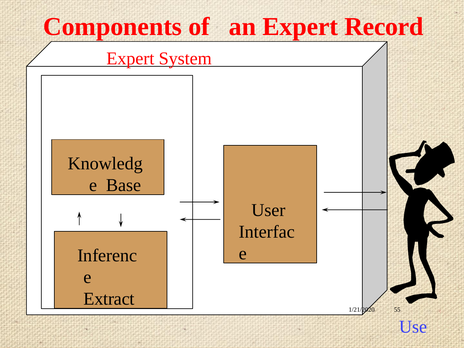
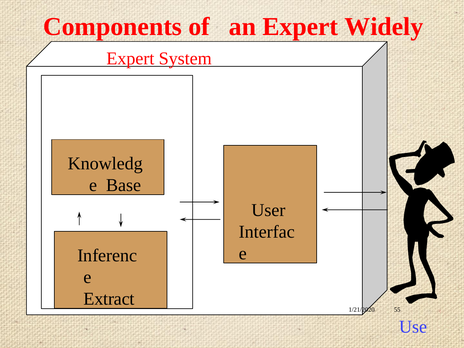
Record: Record -> Widely
